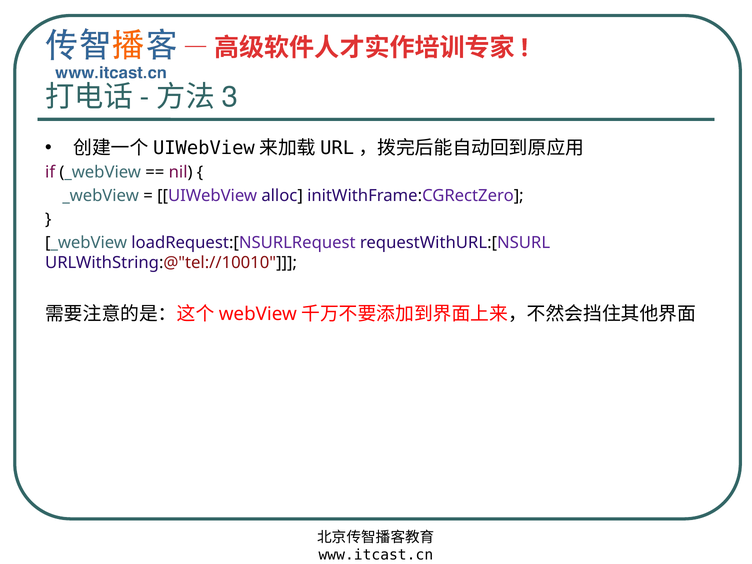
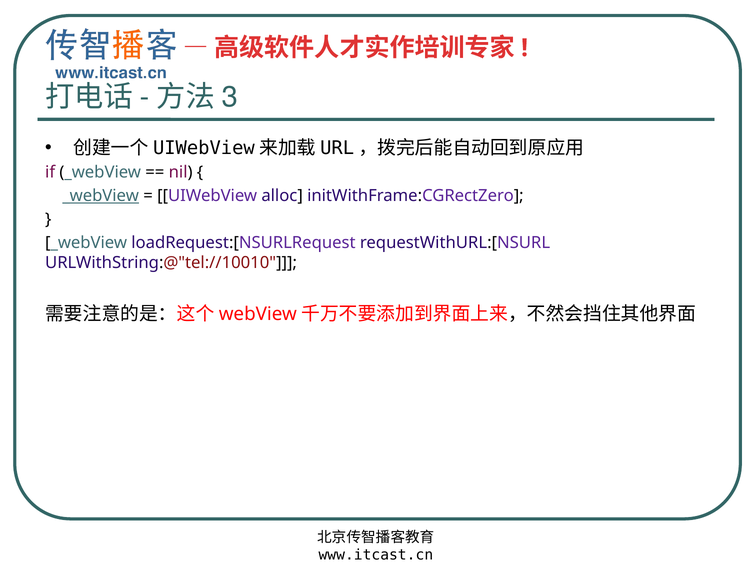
_webView at (101, 196) underline: none -> present
